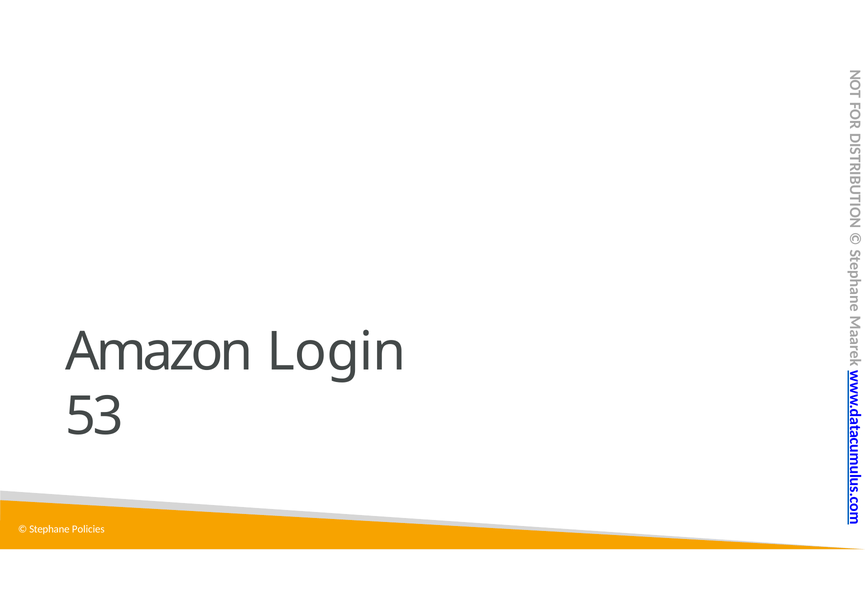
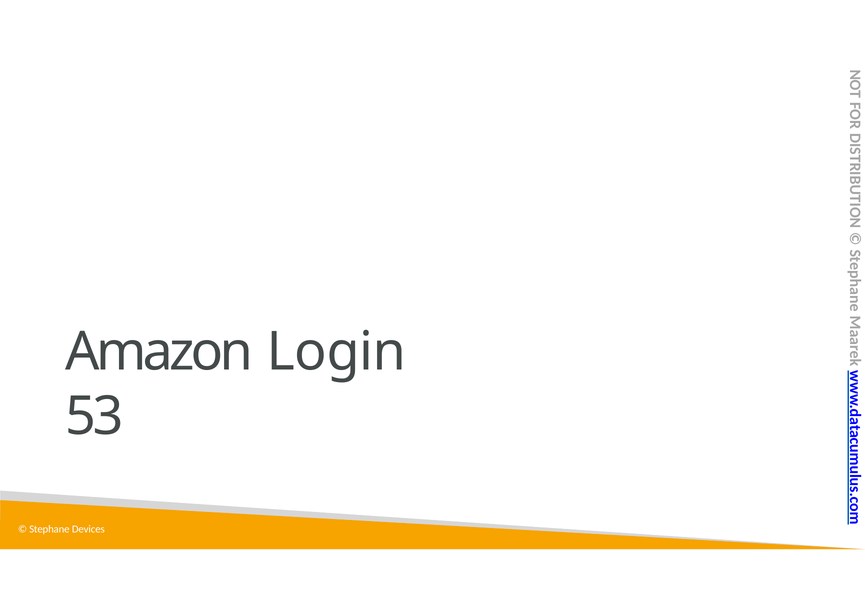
Policies: Policies -> Devices
